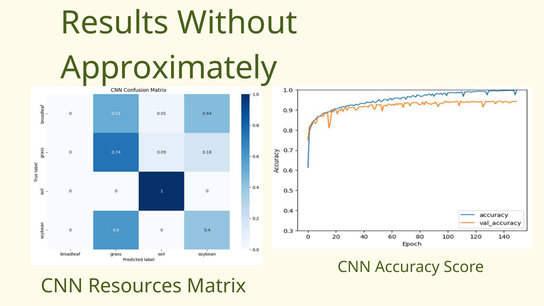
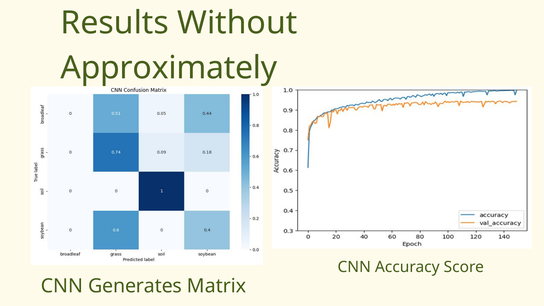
Resources: Resources -> Generates
